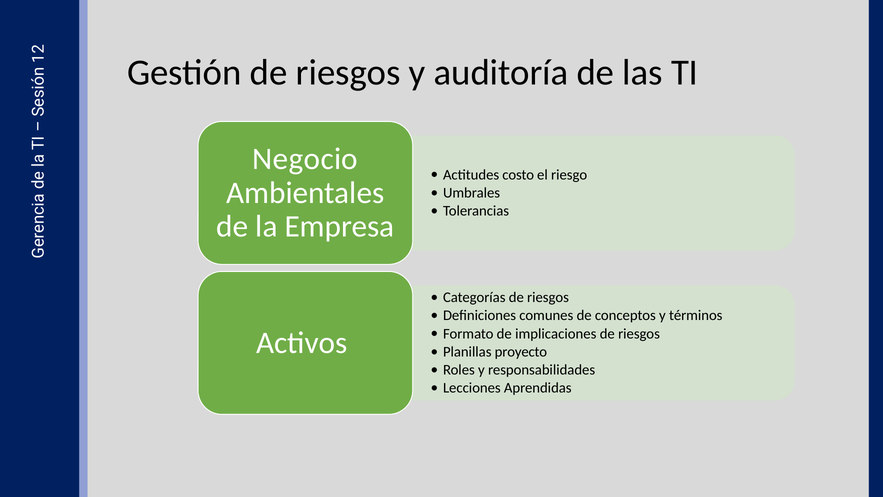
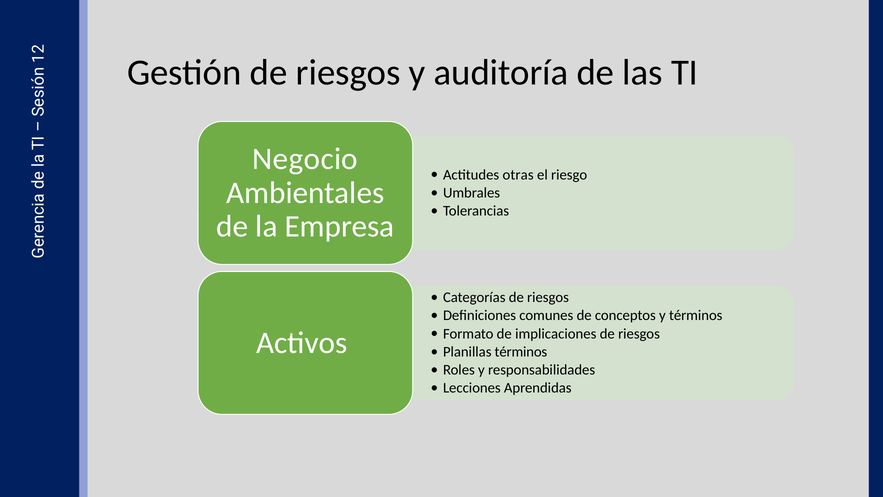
costo: costo -> otras
Planillas proyecto: proyecto -> términos
